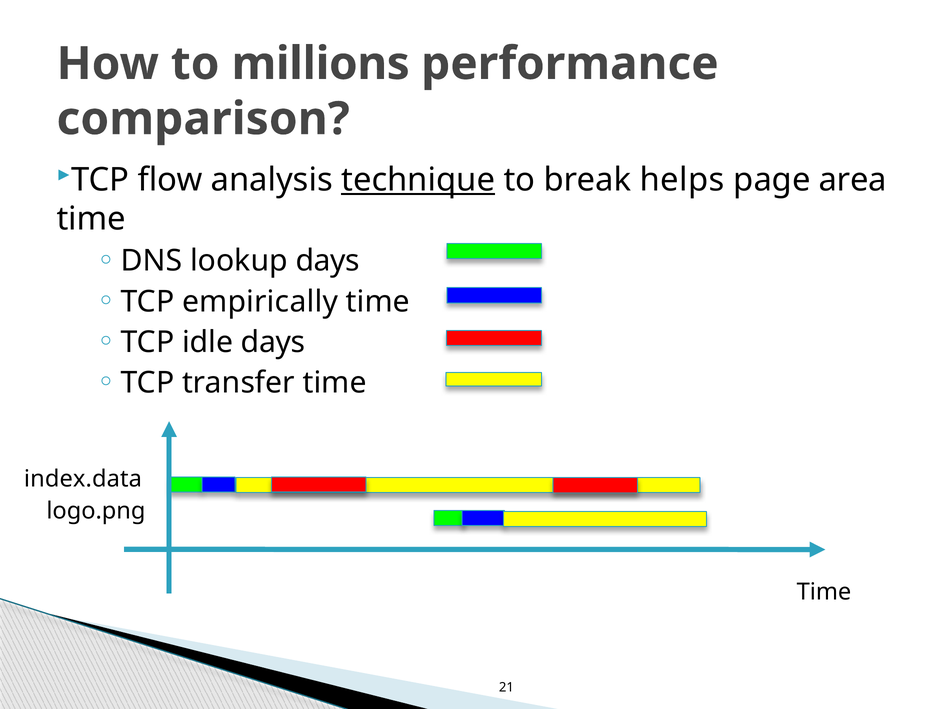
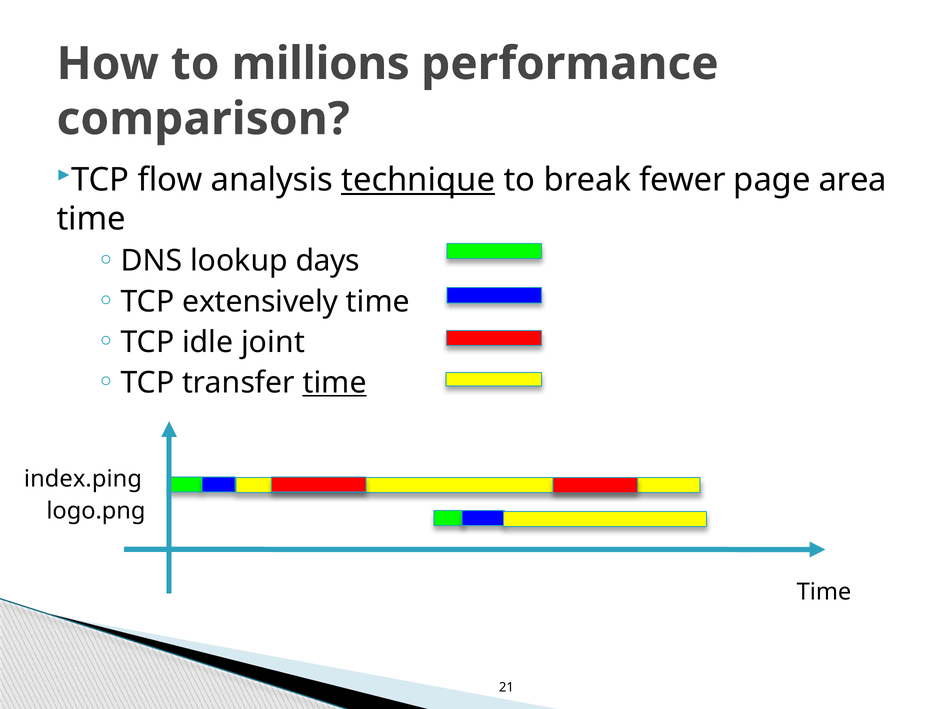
helps: helps -> fewer
empirically: empirically -> extensively
idle days: days -> joint
time at (335, 383) underline: none -> present
index.data: index.data -> index.ping
